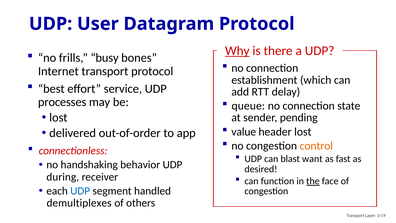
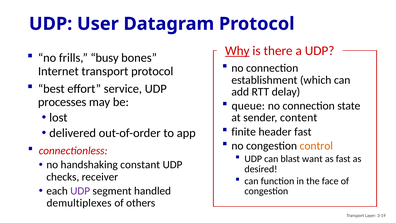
pending: pending -> content
value: value -> finite
header lost: lost -> fast
behavior: behavior -> constant
during: during -> checks
the underline: present -> none
UDP at (80, 191) colour: blue -> purple
